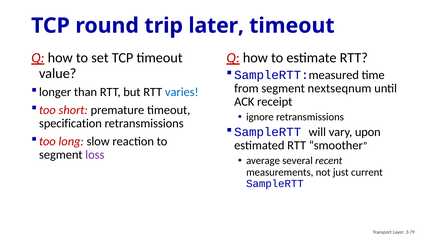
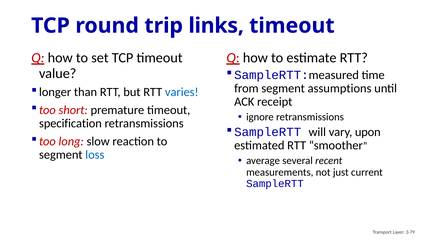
later: later -> links
nextseqnum: nextseqnum -> assumptions
loss colour: purple -> blue
